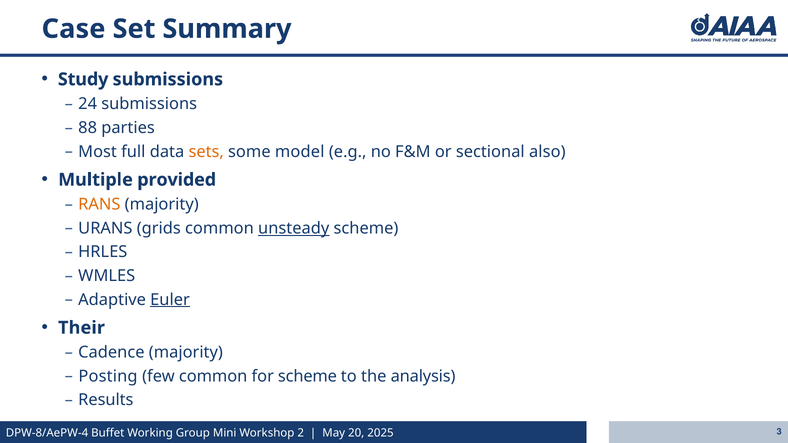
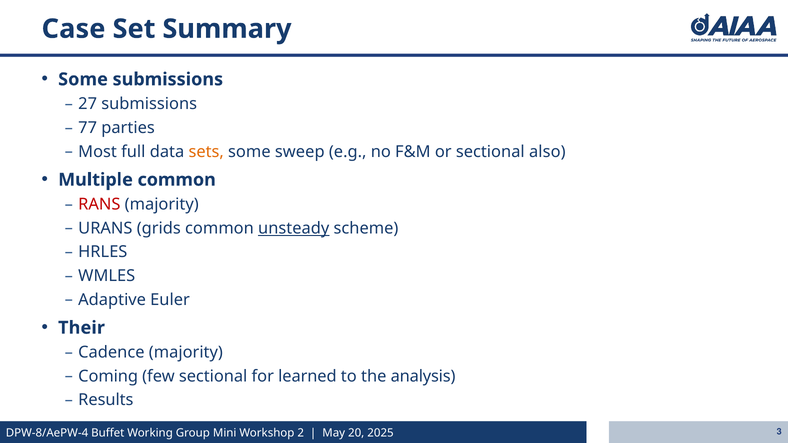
Study at (83, 79): Study -> Some
24: 24 -> 27
88: 88 -> 77
model: model -> sweep
Multiple provided: provided -> common
RANS colour: orange -> red
Euler underline: present -> none
Posting: Posting -> Coming
few common: common -> sectional
for scheme: scheme -> learned
